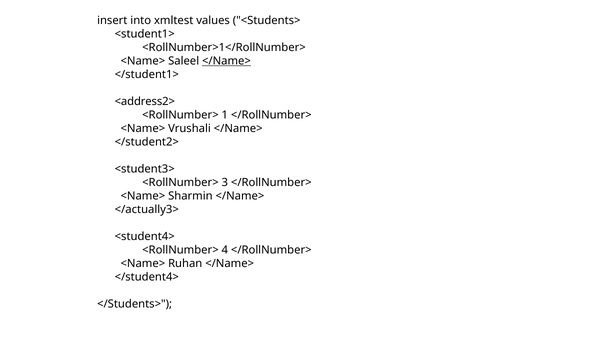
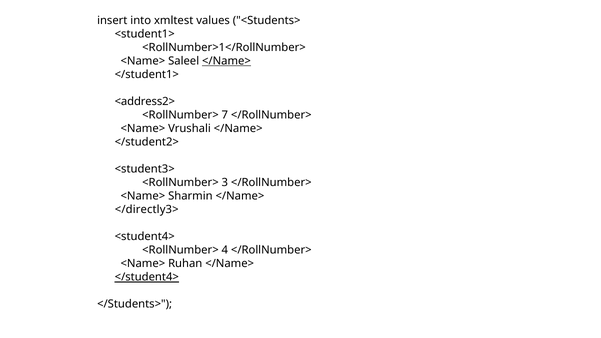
1: 1 -> 7
</actually3>: </actually3> -> </directly3>
</student4> underline: none -> present
